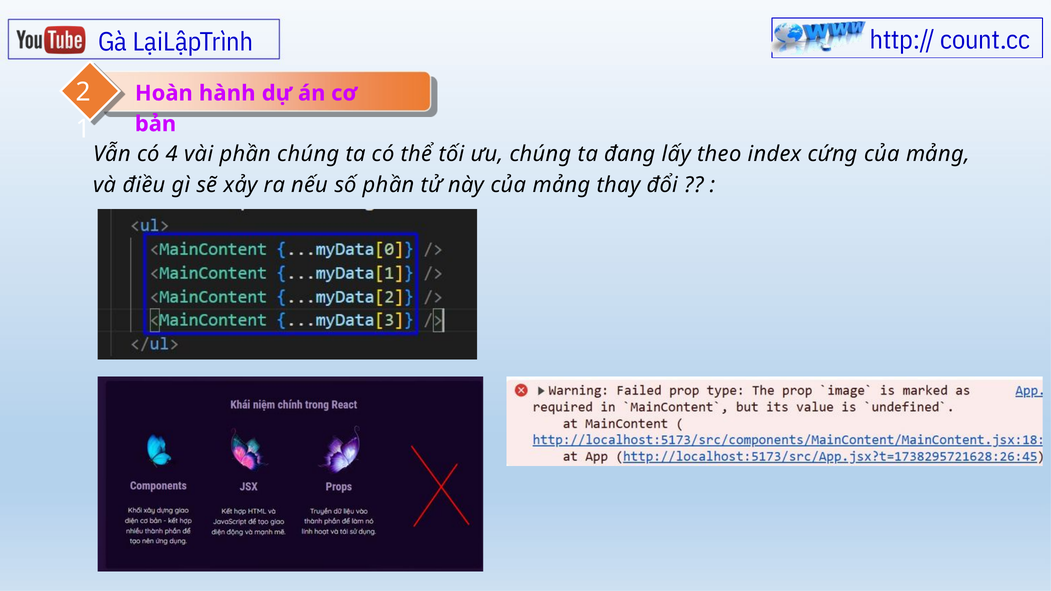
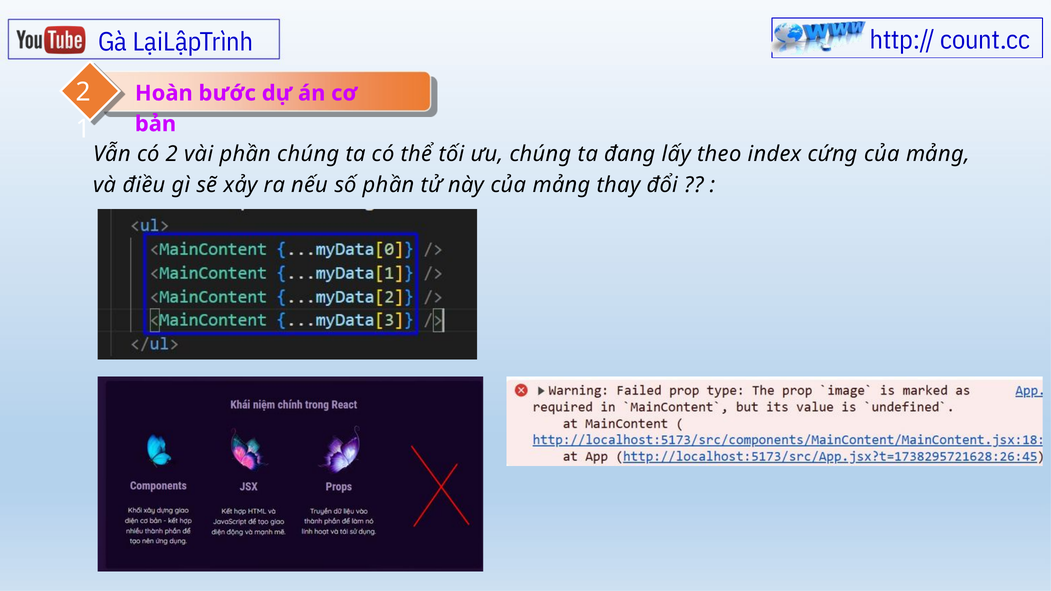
hành: hành -> bước
có 4: 4 -> 2
